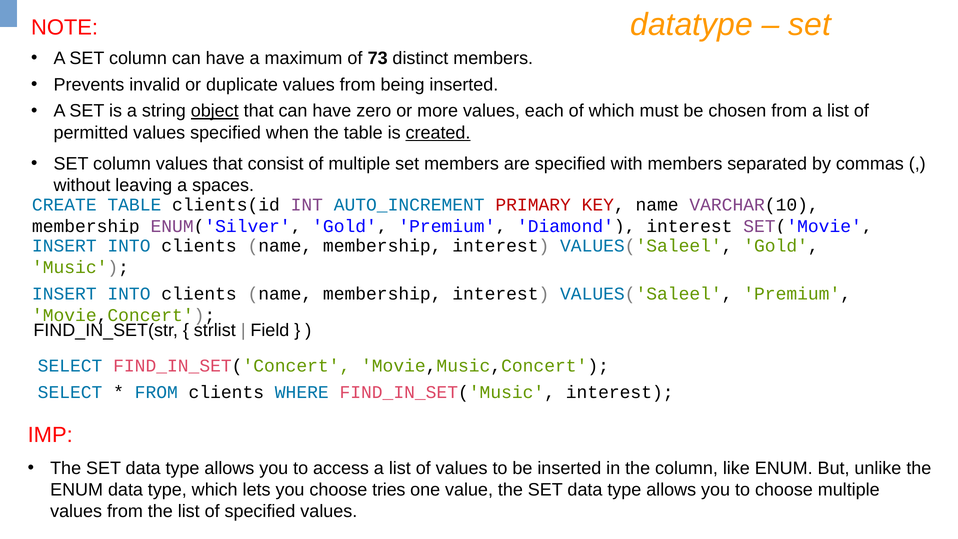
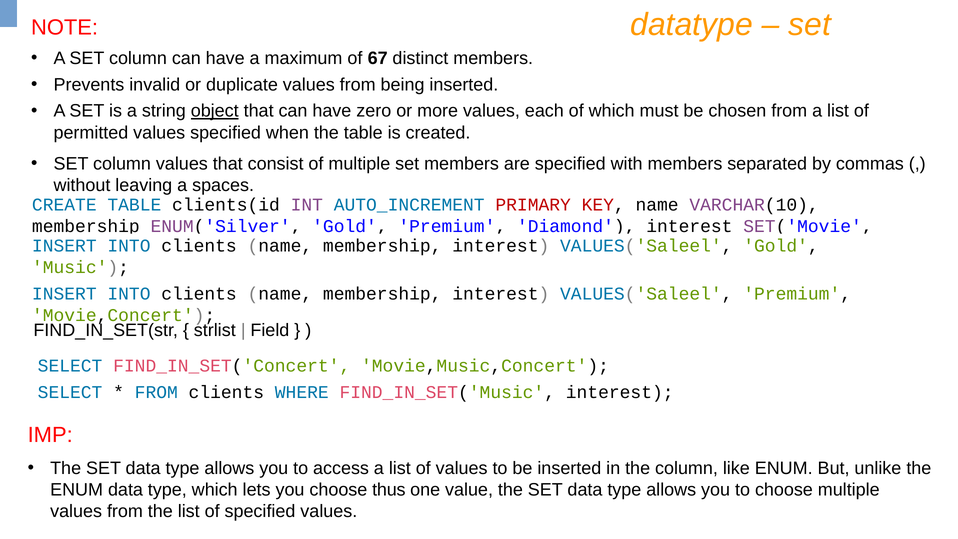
73: 73 -> 67
created underline: present -> none
tries: tries -> thus
